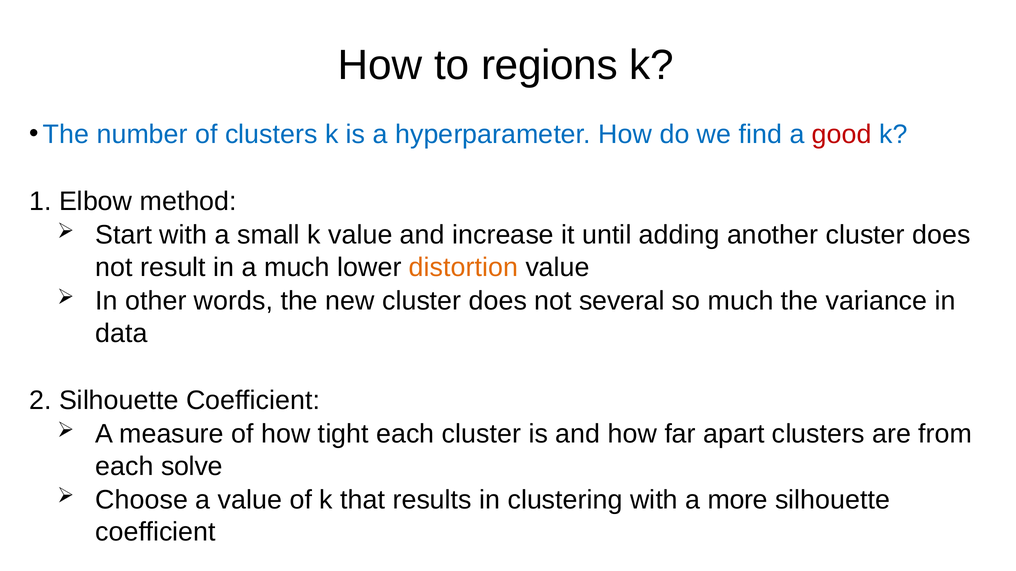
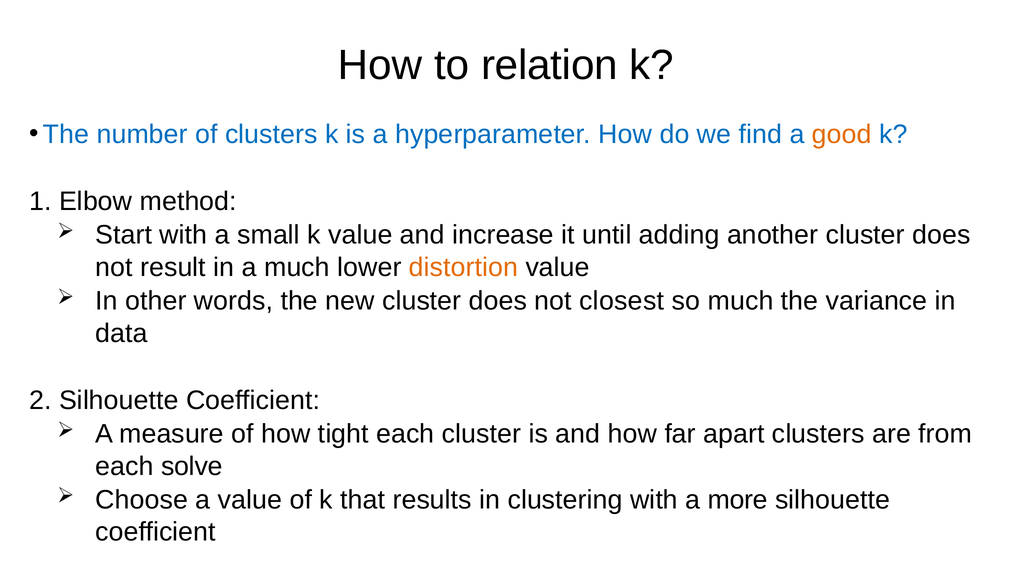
regions: regions -> relation
good colour: red -> orange
several: several -> closest
